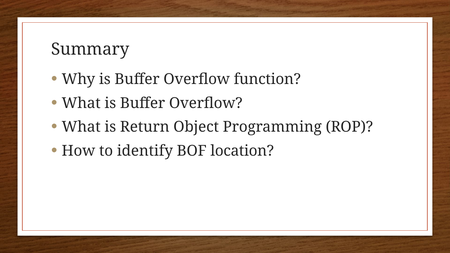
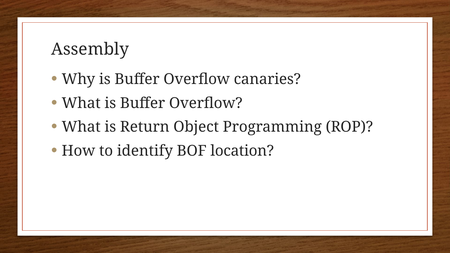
Summary: Summary -> Assembly
function: function -> canaries
